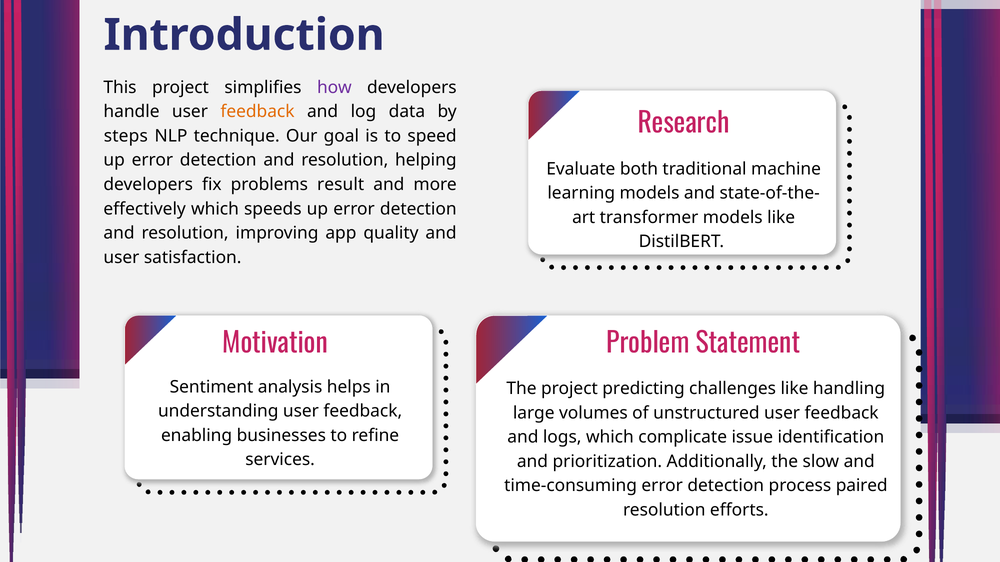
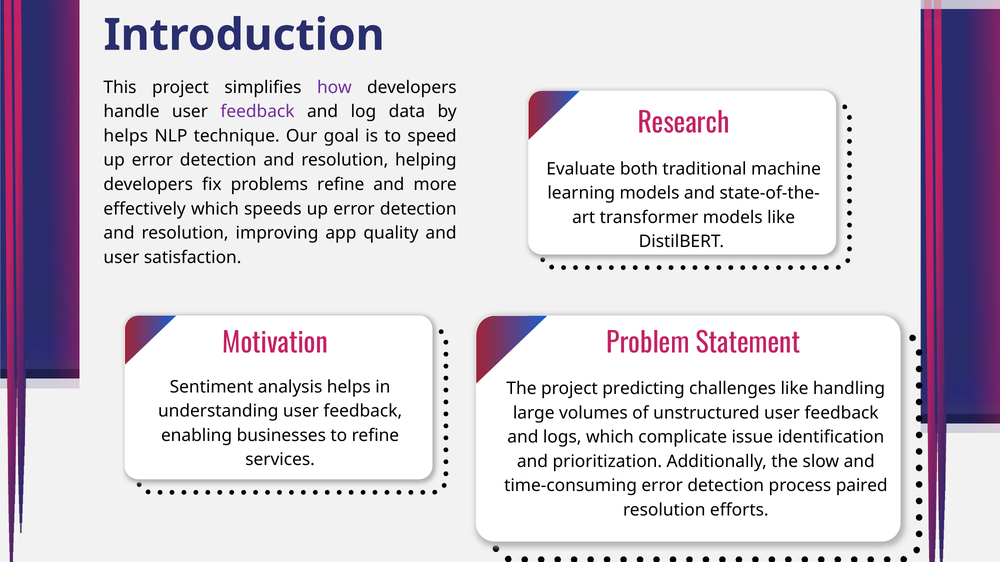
feedback at (257, 112) colour: orange -> purple
steps at (126, 136): steps -> helps
problems result: result -> refine
